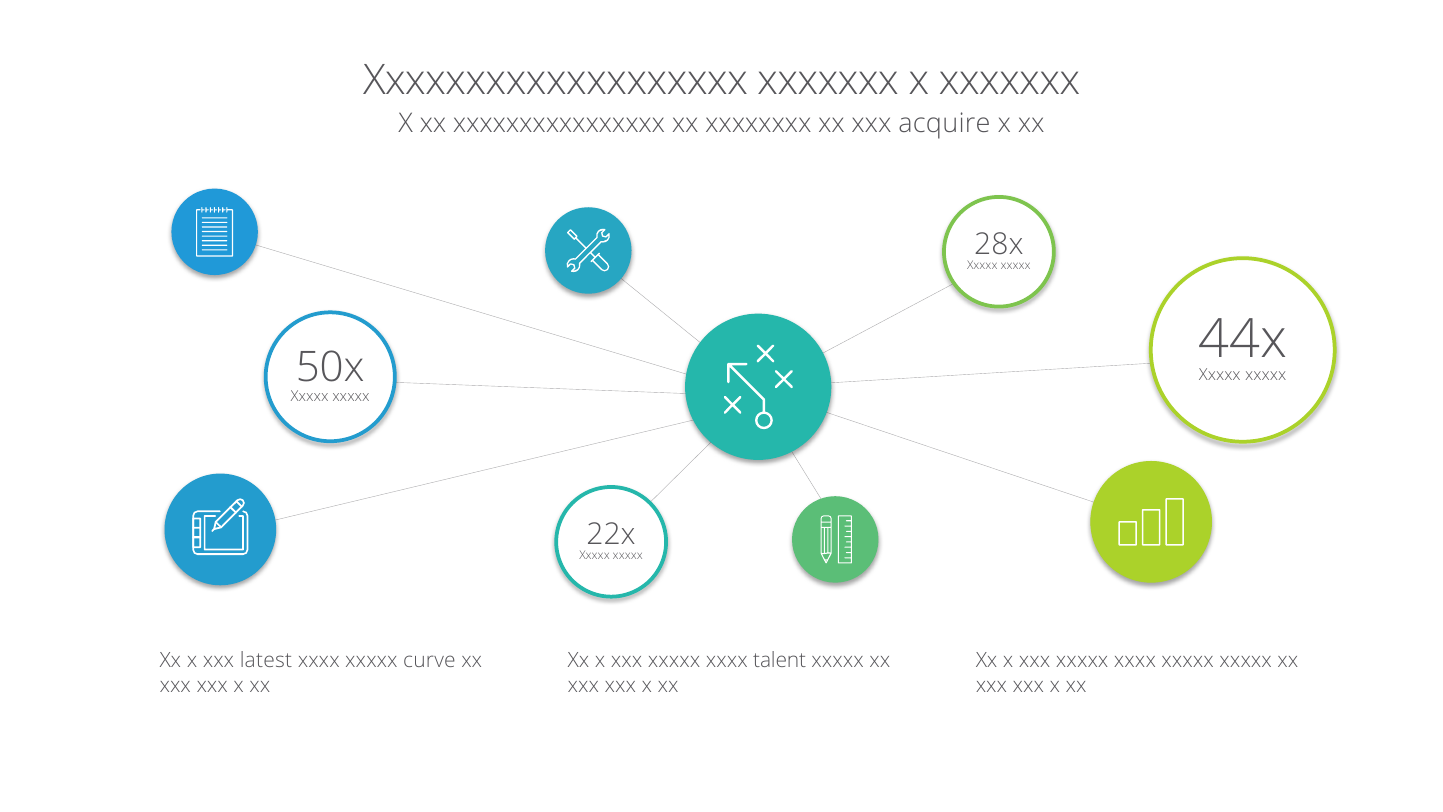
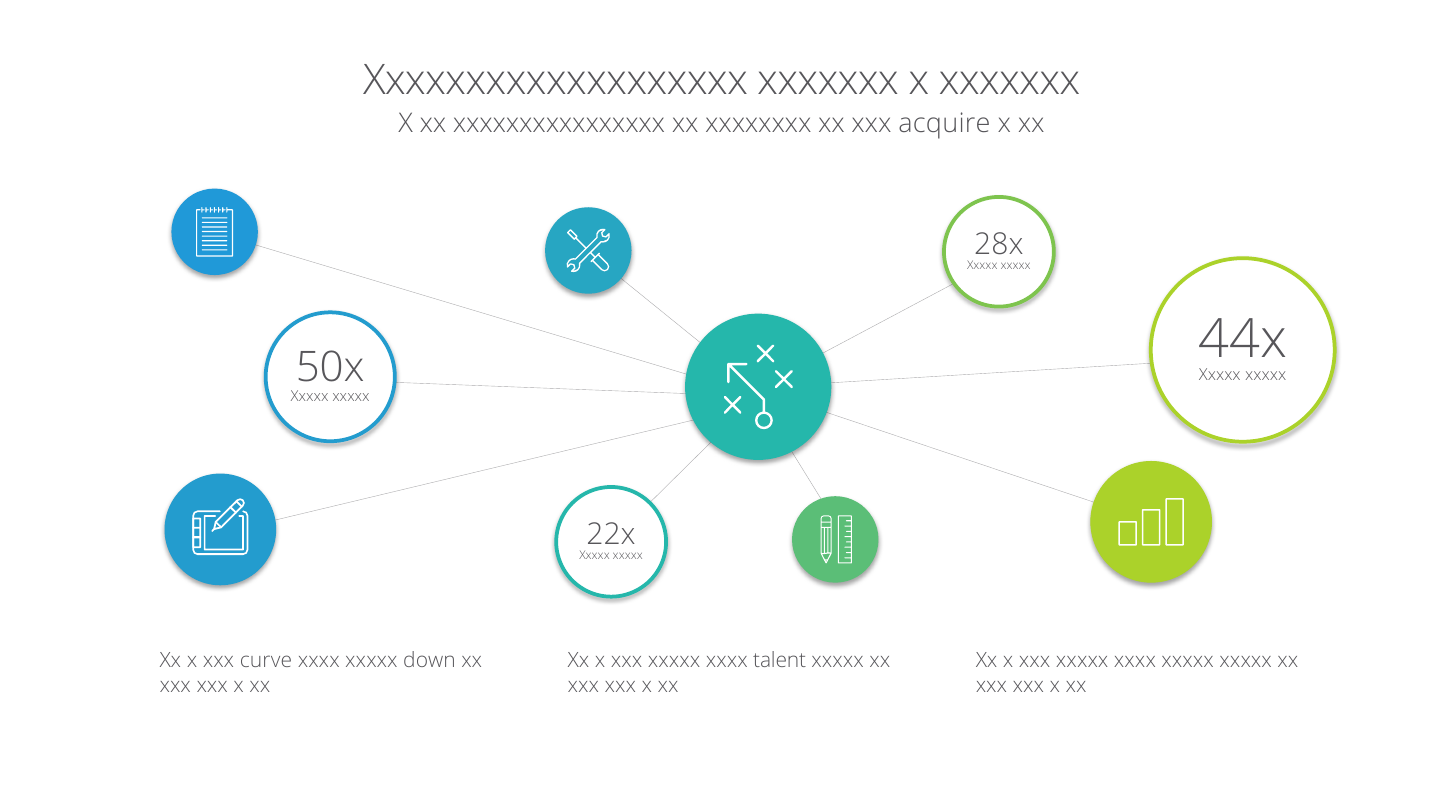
latest: latest -> curve
curve: curve -> down
